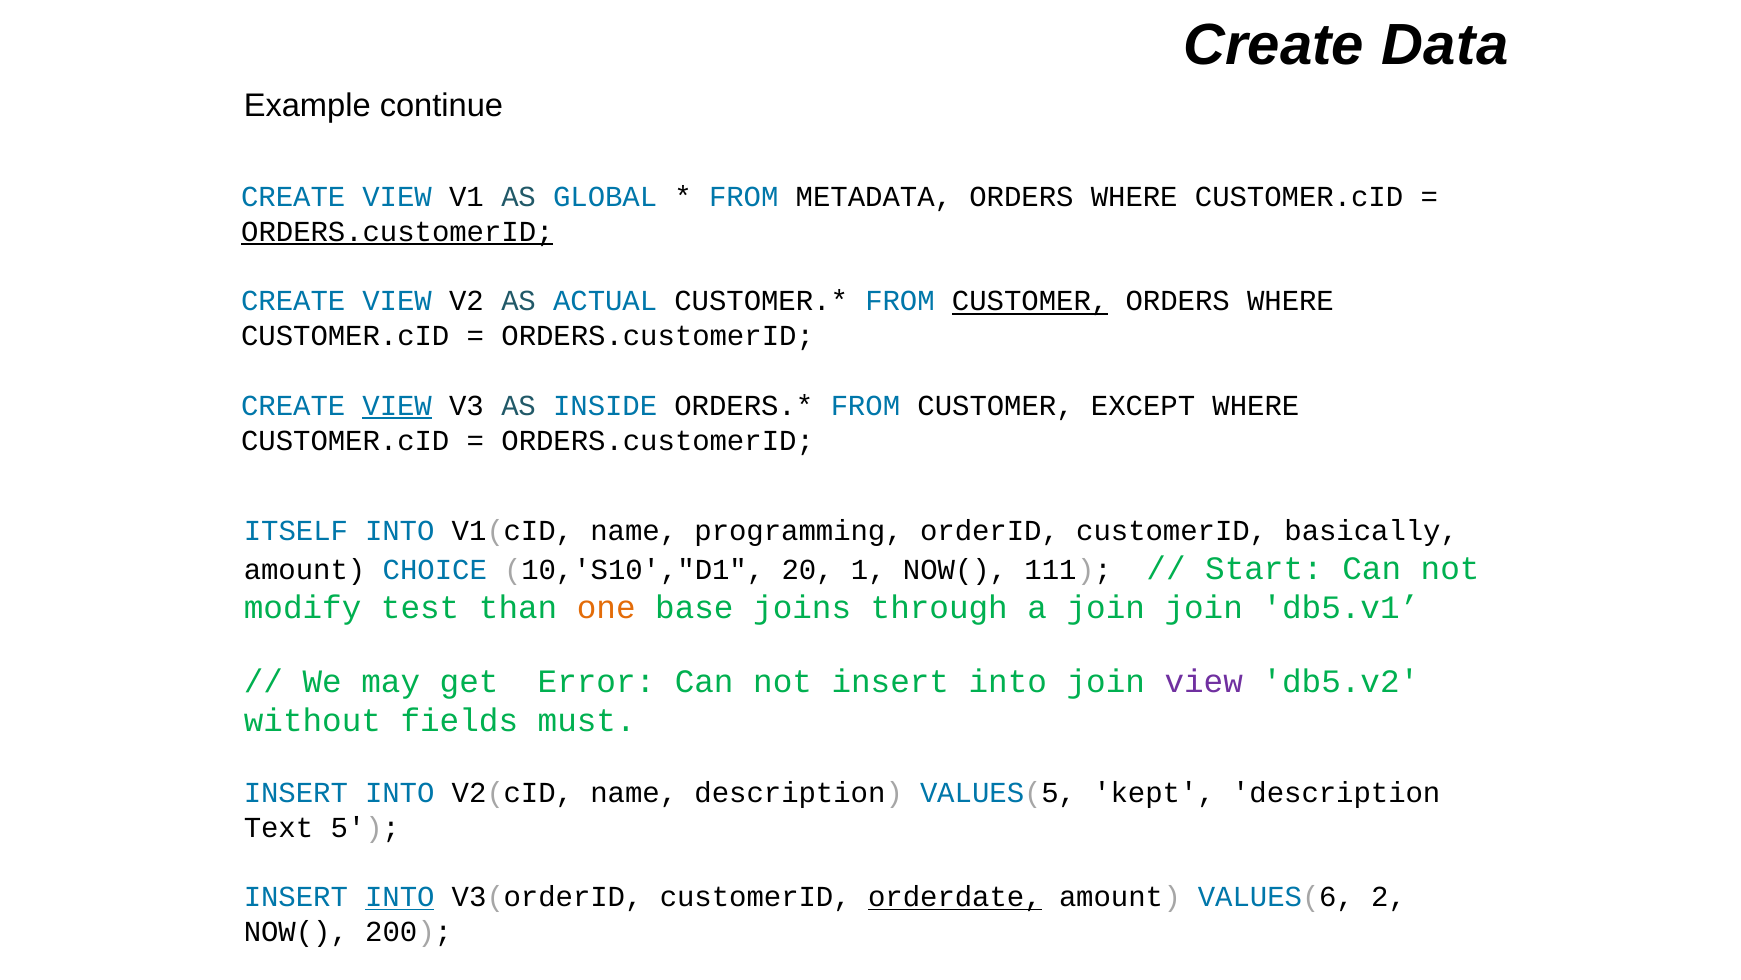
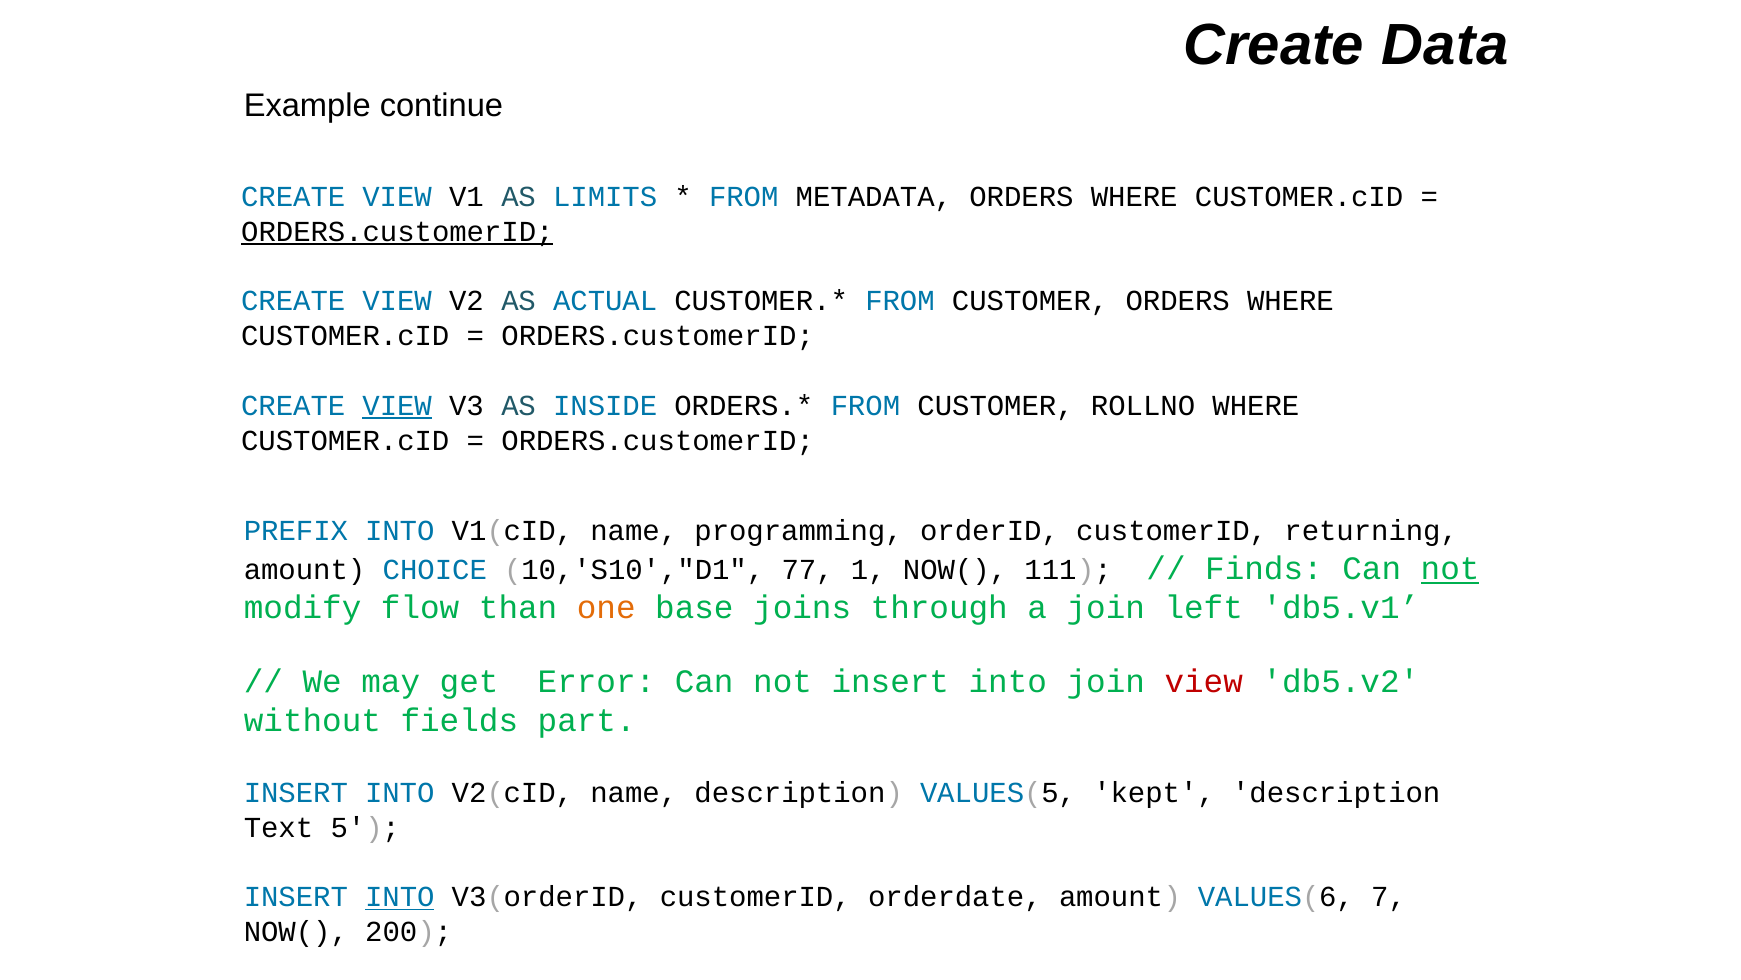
GLOBAL: GLOBAL -> LIMITS
CUSTOMER at (1030, 301) underline: present -> none
EXCEPT: EXCEPT -> ROLLNO
ITSELF: ITSELF -> PREFIX
basically: basically -> returning
20: 20 -> 77
Start: Start -> Finds
not at (1450, 568) underline: none -> present
test: test -> flow
join join: join -> left
view at (1204, 681) colour: purple -> red
must: must -> part
orderdate underline: present -> none
2: 2 -> 7
